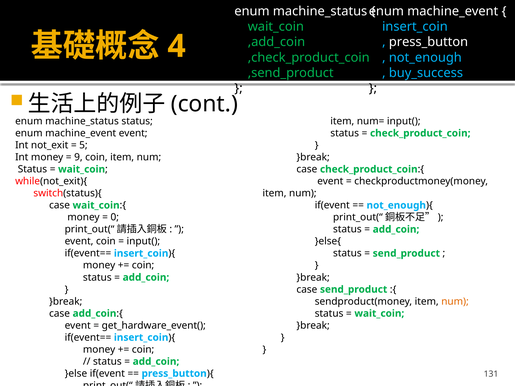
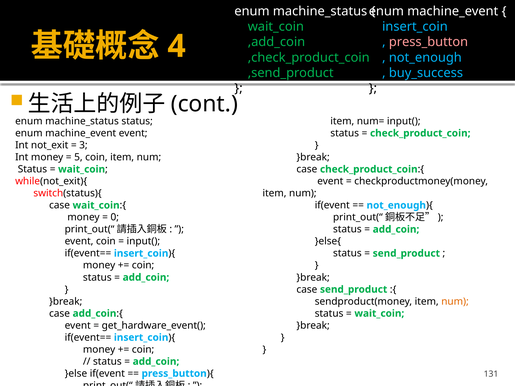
press_button colour: white -> pink
5: 5 -> 3
9: 9 -> 5
